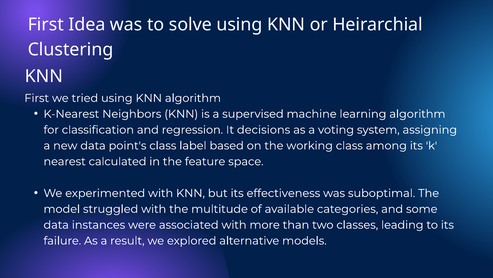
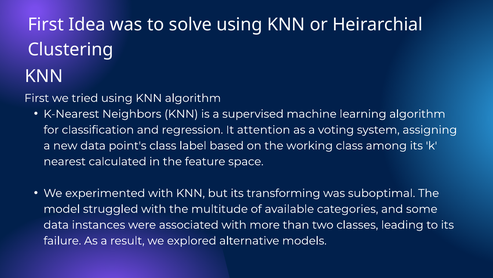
decisions: decisions -> attention
effectiveness: effectiveness -> transforming
